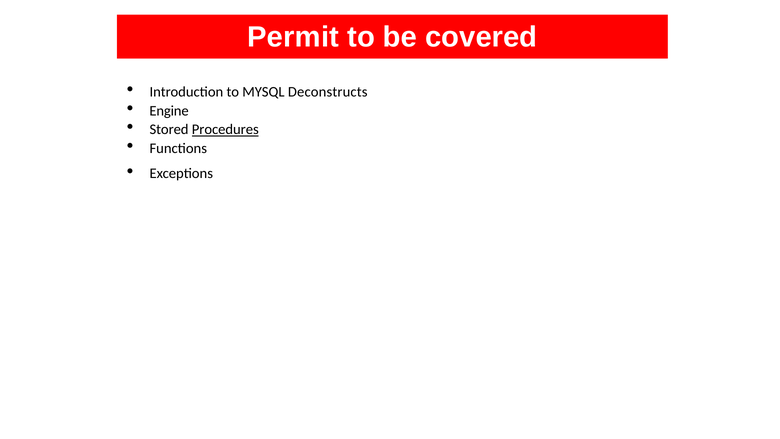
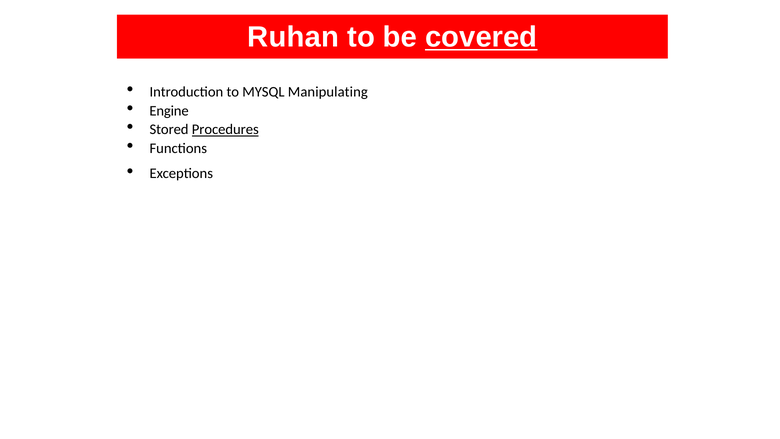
Permit: Permit -> Ruhan
covered underline: none -> present
Deconstructs: Deconstructs -> Manipulating
